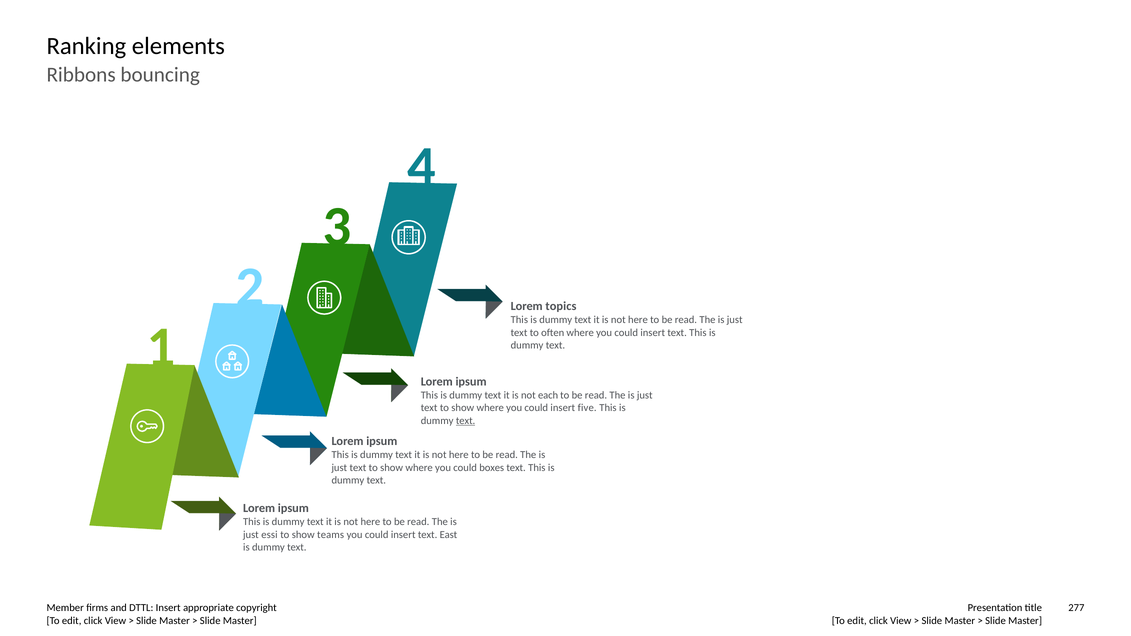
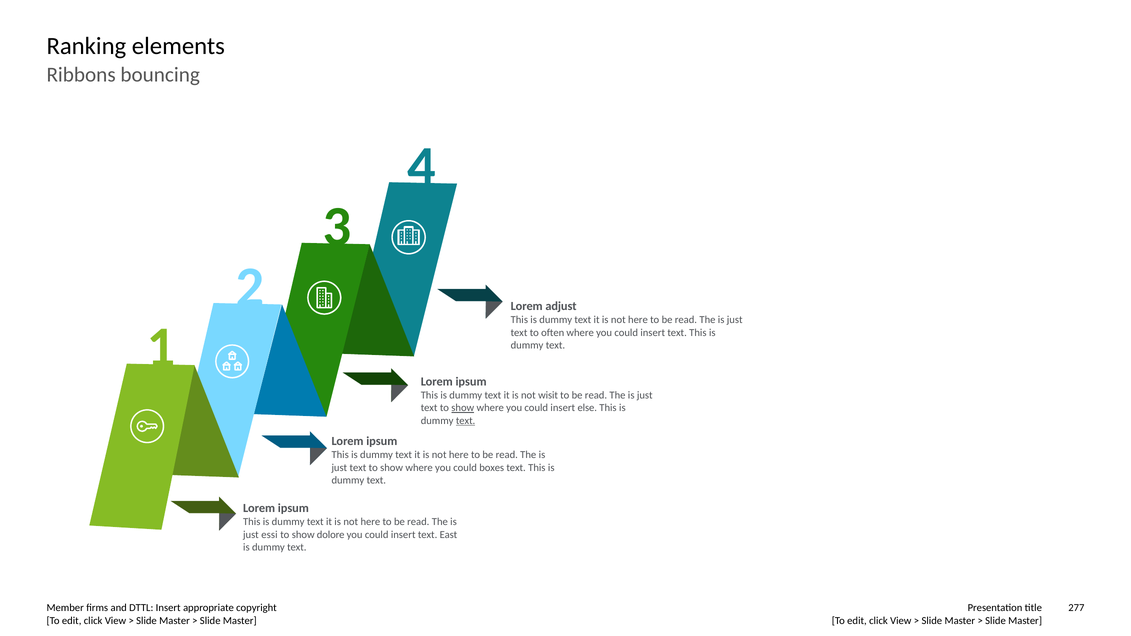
topics: topics -> adjust
each: each -> wisit
show at (463, 408) underline: none -> present
five: five -> else
teams: teams -> dolore
